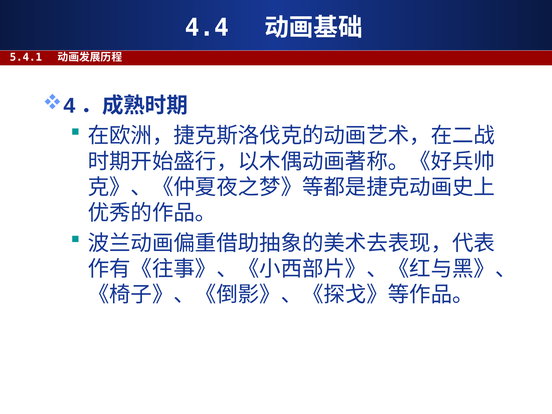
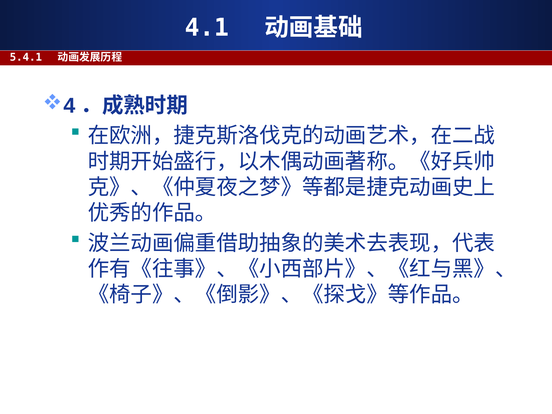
4.4: 4.4 -> 4.1
